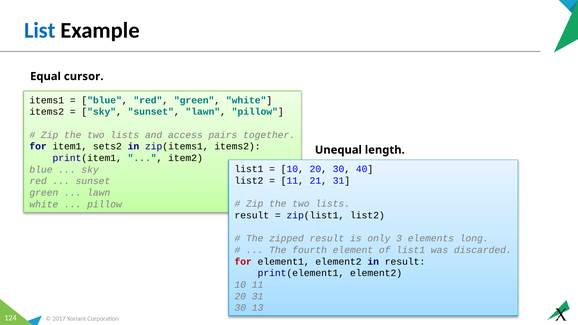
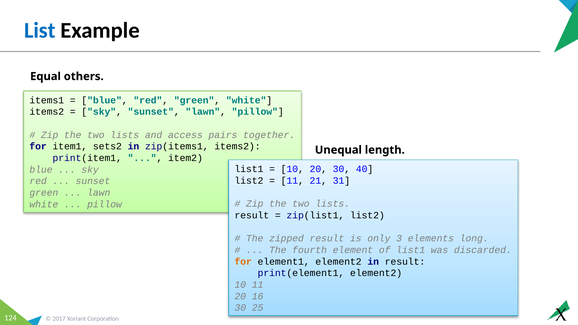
cursor: cursor -> others
for at (243, 262) colour: red -> orange
20 31: 31 -> 16
13: 13 -> 25
